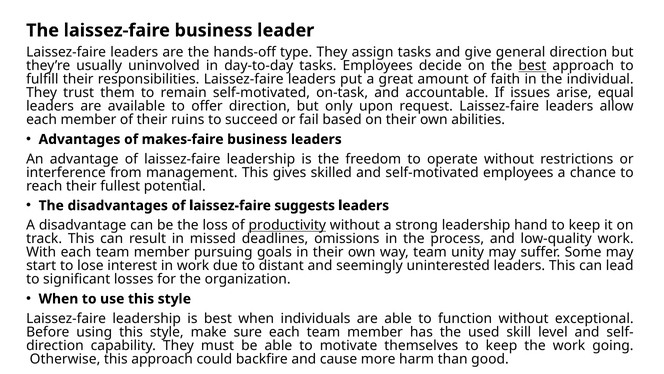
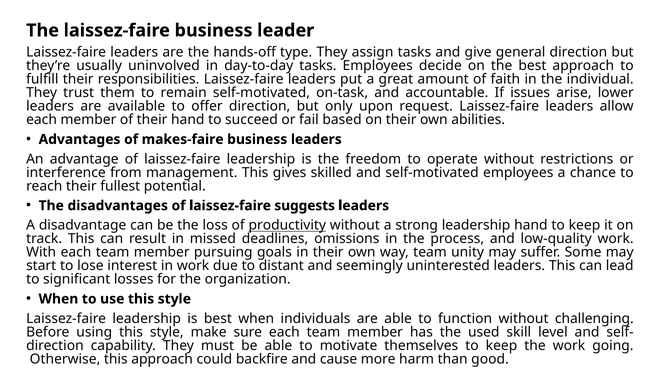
best at (532, 66) underline: present -> none
equal: equal -> lower
their ruins: ruins -> hand
exceptional: exceptional -> challenging
